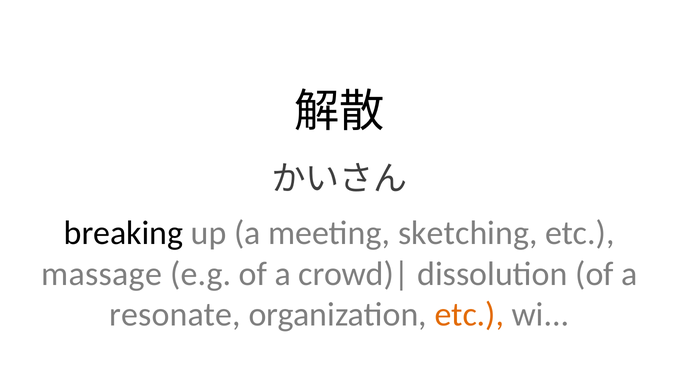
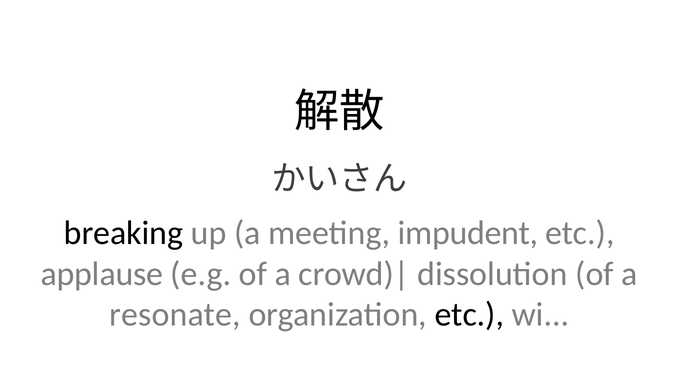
sketching: sketching -> impudent
massage: massage -> applause
etc at (469, 315) colour: orange -> black
